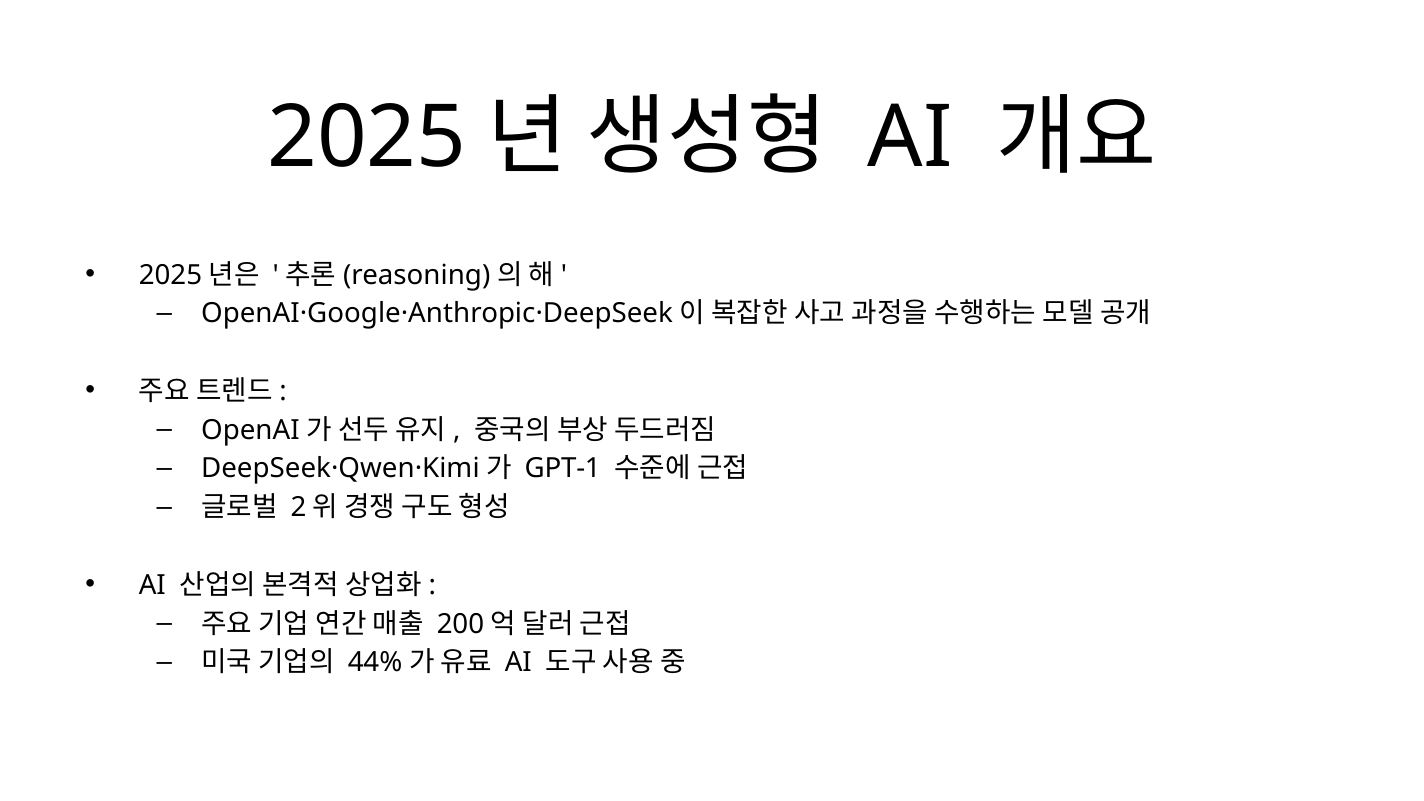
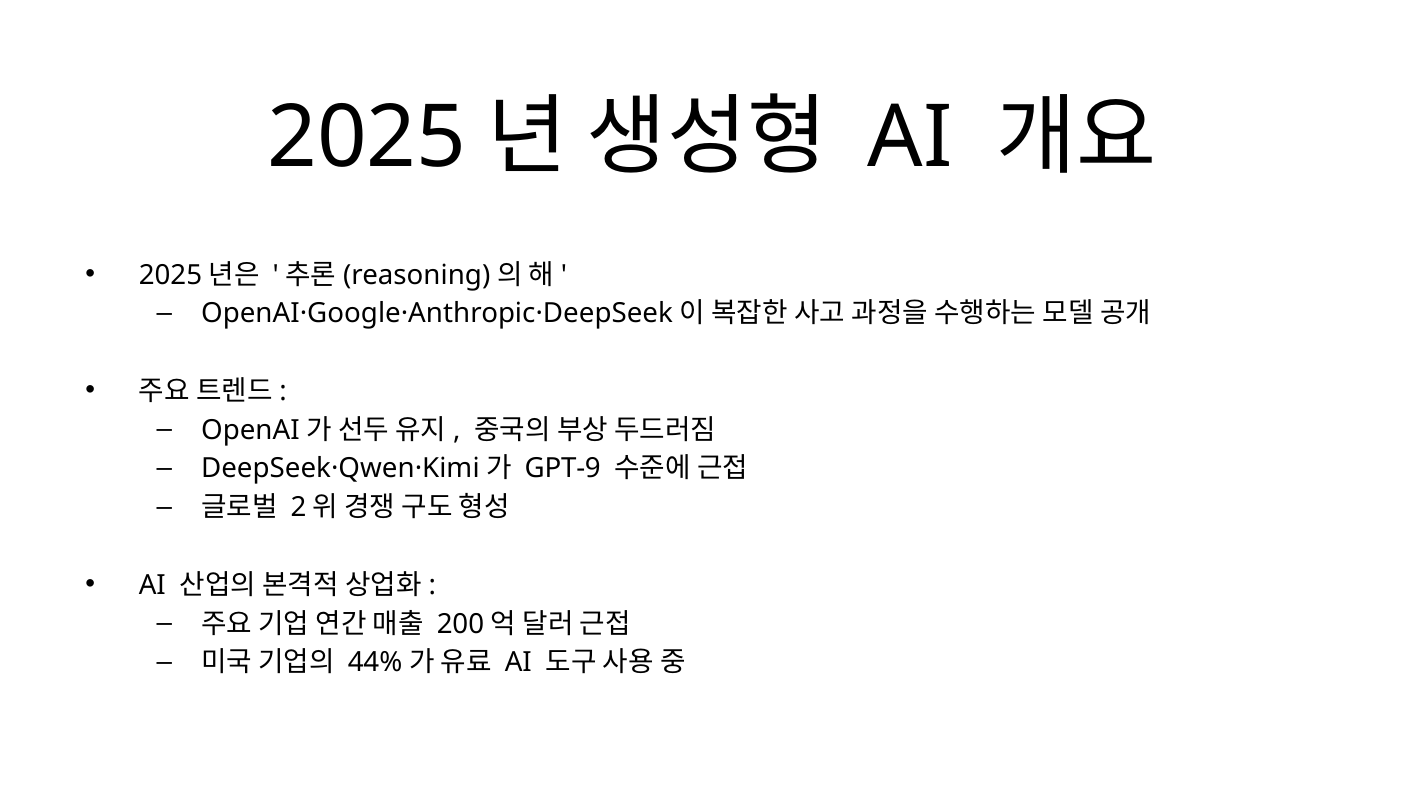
GPT-1: GPT-1 -> GPT-9
